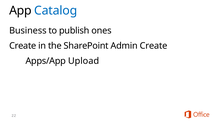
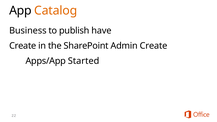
Catalog colour: blue -> orange
ones: ones -> have
Upload: Upload -> Started
